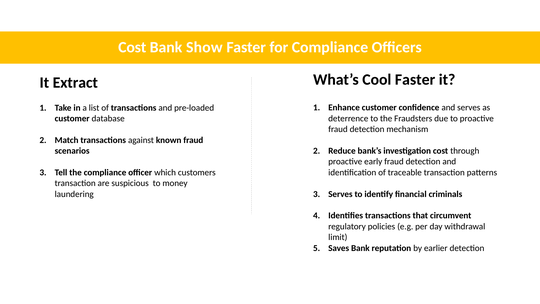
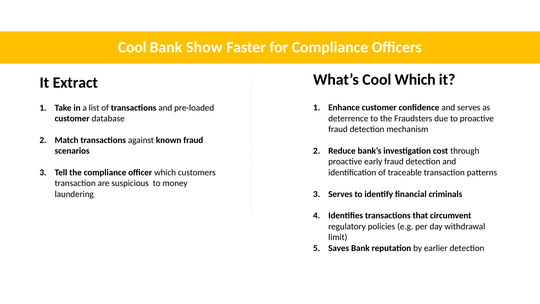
Cost at (132, 47): Cost -> Cool
Cool Faster: Faster -> Which
